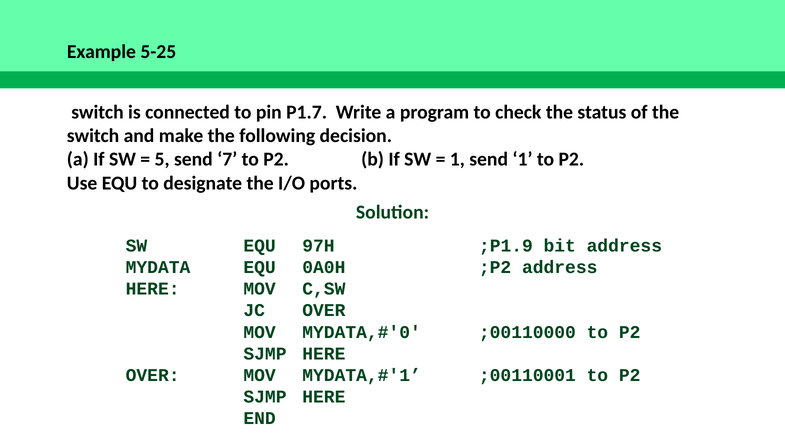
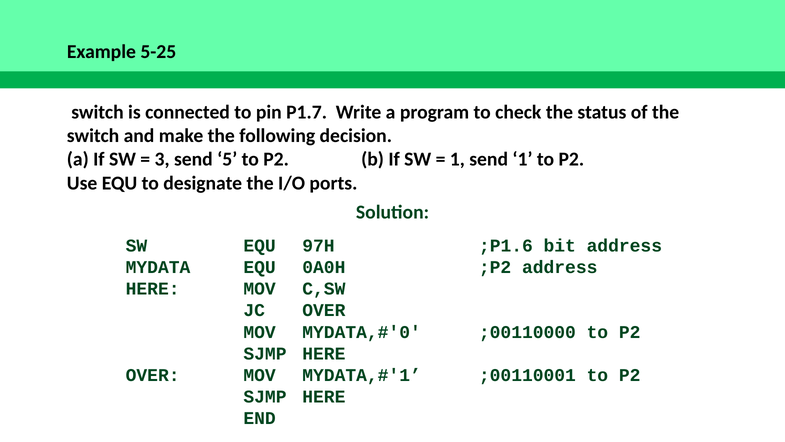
5: 5 -> 3
7: 7 -> 5
;P1.9: ;P1.9 -> ;P1.6
